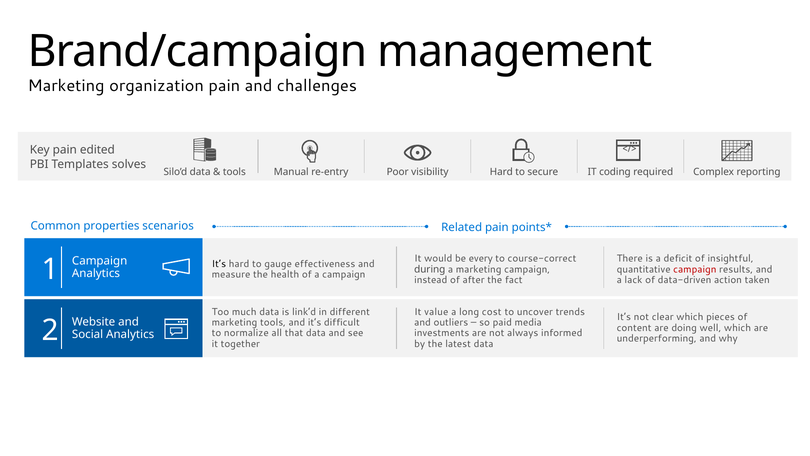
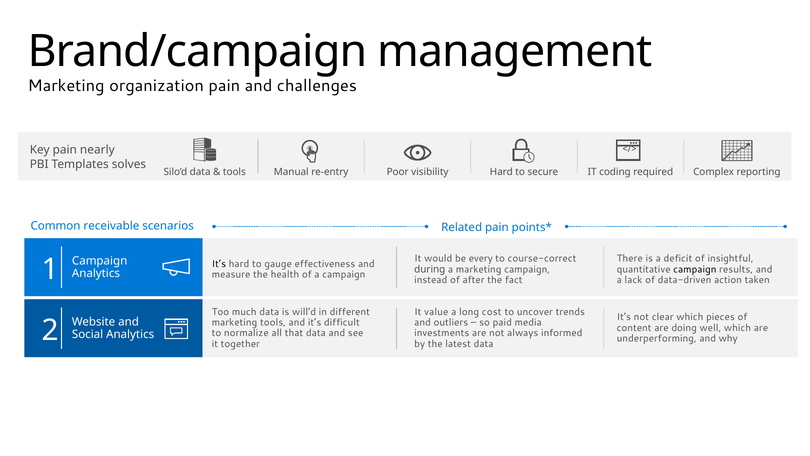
edited: edited -> nearly
properties: properties -> receivable
campaign at (695, 269) colour: red -> black
link’d: link’d -> will’d
